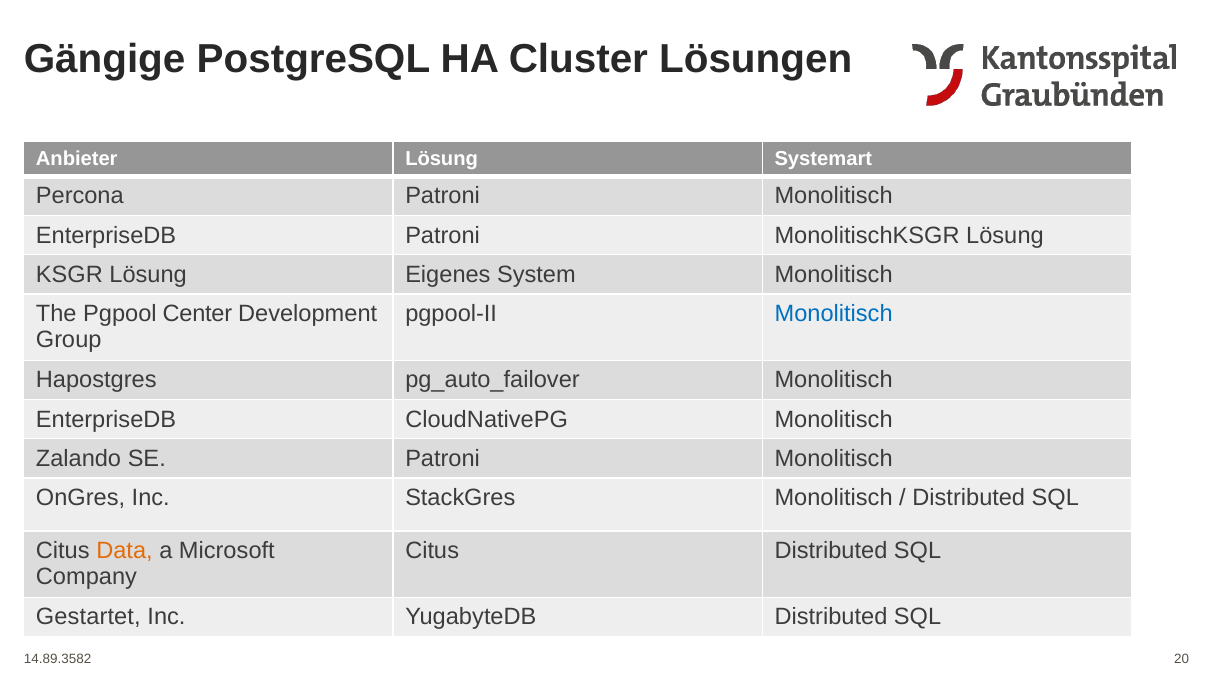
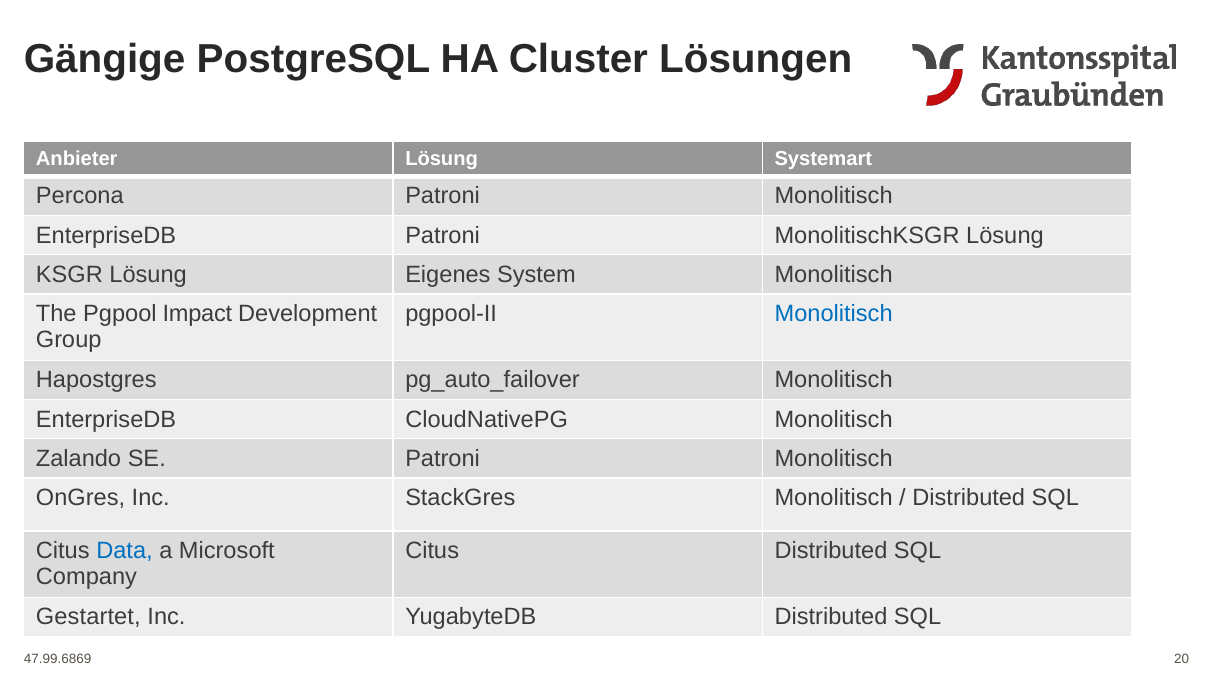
Center: Center -> Impact
Data colour: orange -> blue
14.89.3582: 14.89.3582 -> 47.99.6869
